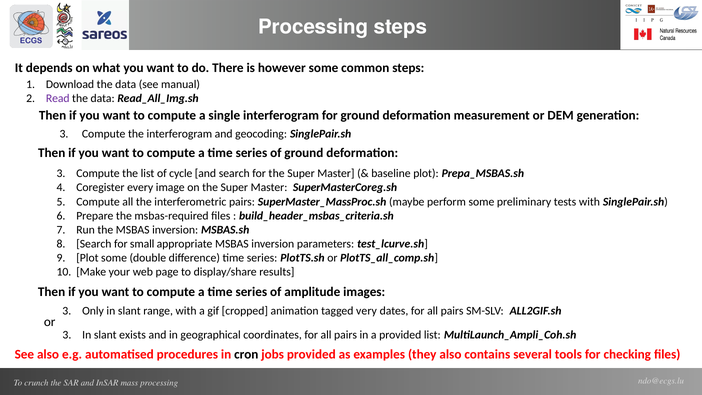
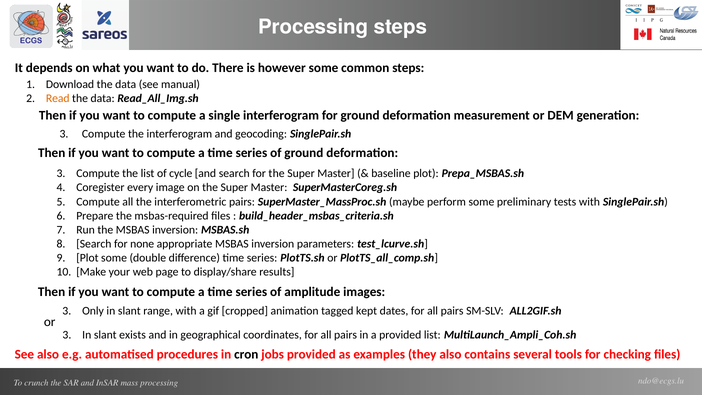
Read colour: purple -> orange
small: small -> none
very: very -> kept
